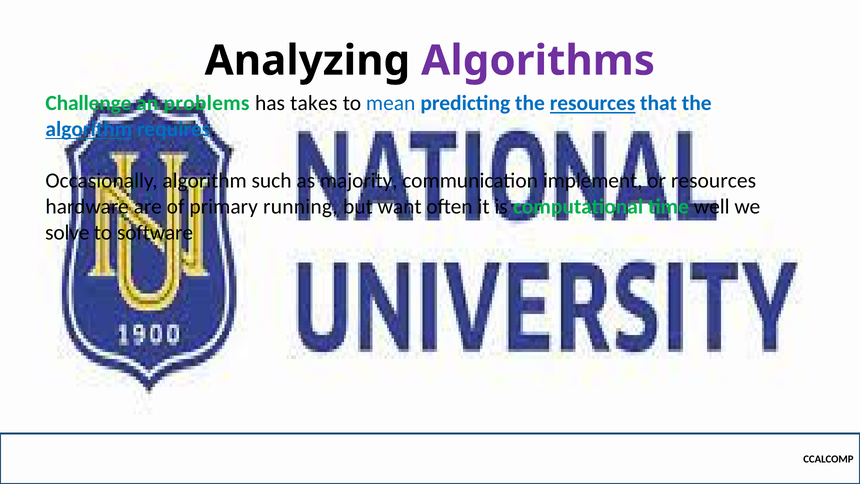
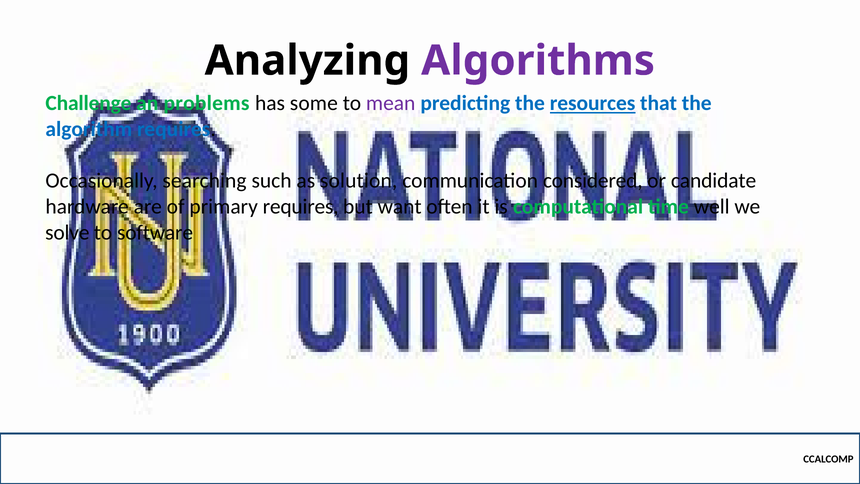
takes: takes -> some
mean colour: blue -> purple
algorithm at (89, 129) underline: present -> none
Occasionally algorithm: algorithm -> searching
majority: majority -> solution
implement: implement -> considered
or resources: resources -> candidate
primary running: running -> requires
